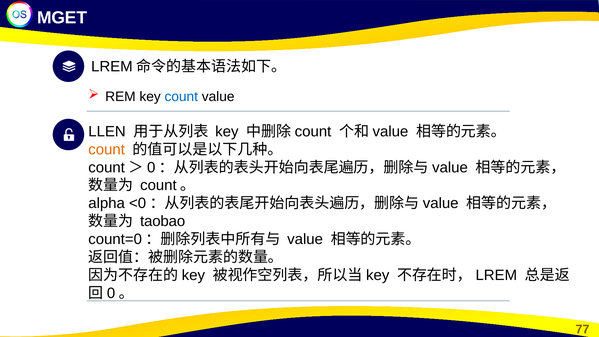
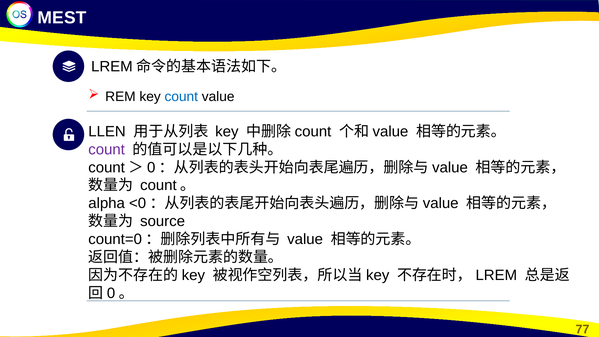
MGET: MGET -> MEST
count at (107, 149) colour: orange -> purple
taobao: taobao -> source
